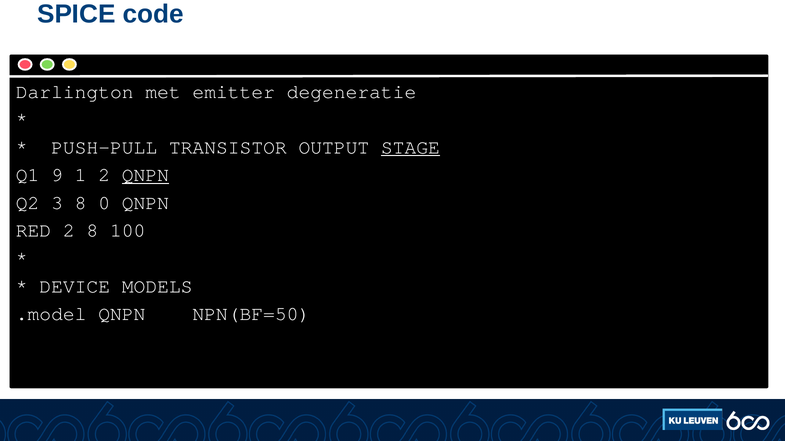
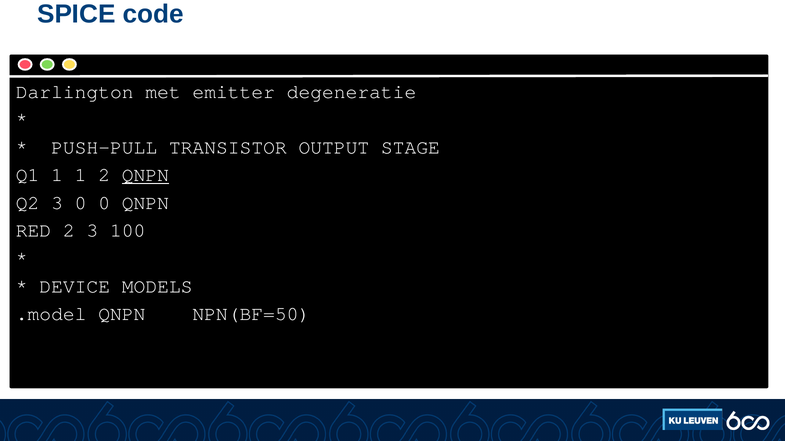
STAGE underline: present -> none
Q1 9: 9 -> 1
3 8: 8 -> 0
2 8: 8 -> 3
